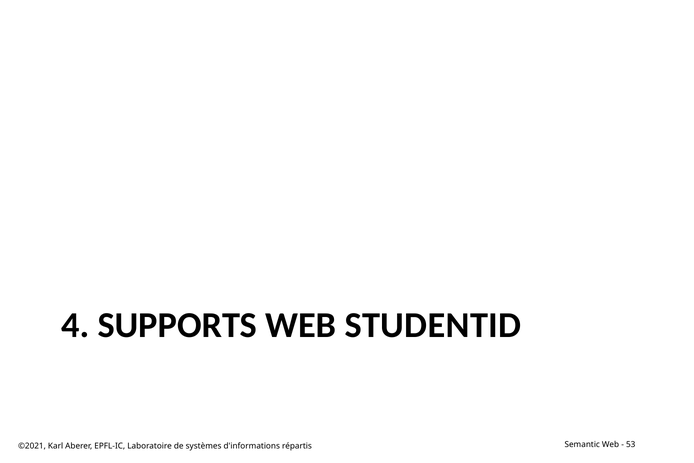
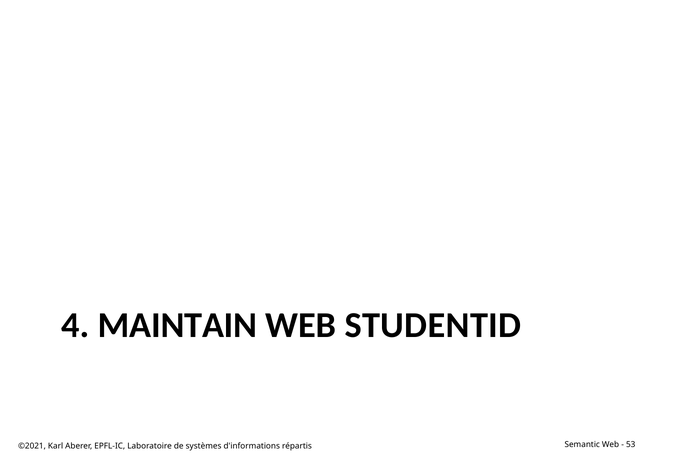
SUPPORTS: SUPPORTS -> MAINTAIN
